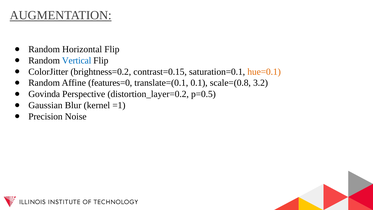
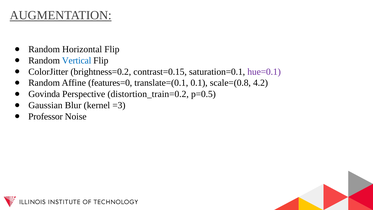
hue=0.1 colour: orange -> purple
3.2: 3.2 -> 4.2
distortion_layer=0.2: distortion_layer=0.2 -> distortion_train=0.2
=1: =1 -> =3
Precision: Precision -> Professor
